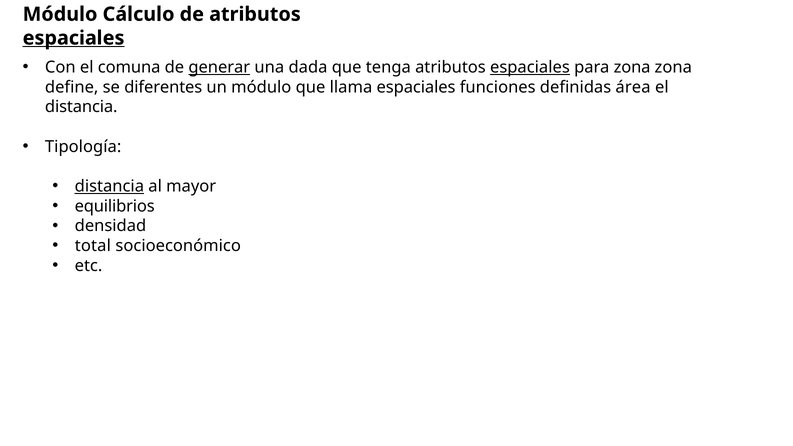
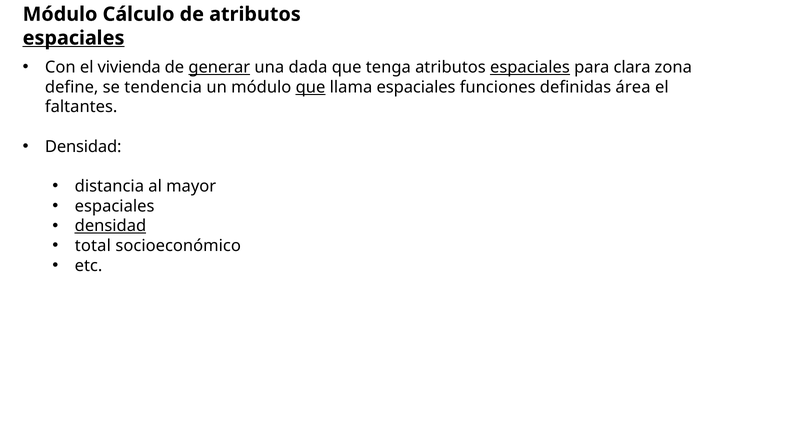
comuna: comuna -> vivienda
para zona: zona -> clara
diferentes: diferentes -> tendencia
que at (311, 87) underline: none -> present
distancia at (81, 107): distancia -> faltantes
Tipología at (83, 147): Tipología -> Densidad
distancia at (109, 186) underline: present -> none
equilibrios at (115, 206): equilibrios -> espaciales
densidad at (110, 226) underline: none -> present
